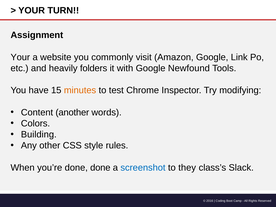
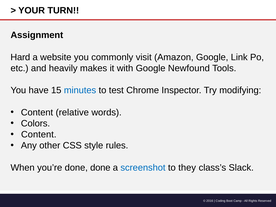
Your at (20, 57): Your -> Hard
folders: folders -> makes
minutes colour: orange -> blue
another: another -> relative
Building at (39, 134): Building -> Content
